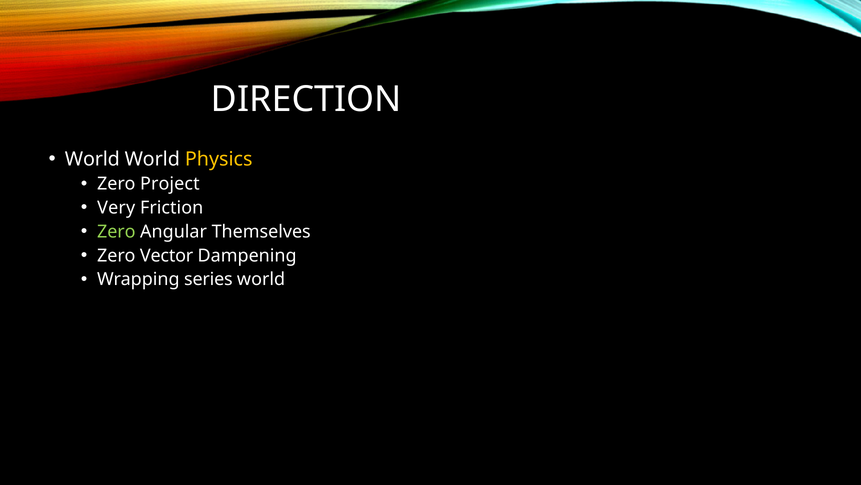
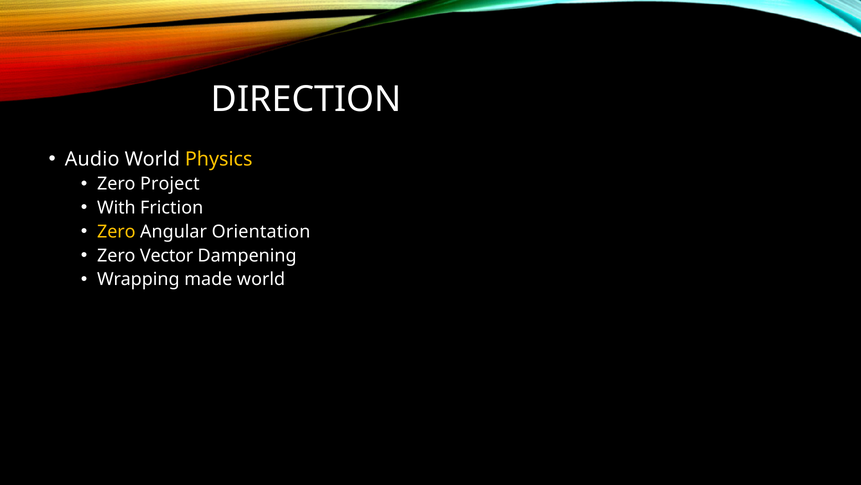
World at (92, 159): World -> Audio
Very: Very -> With
Zero at (116, 231) colour: light green -> yellow
Themselves: Themselves -> Orientation
series: series -> made
